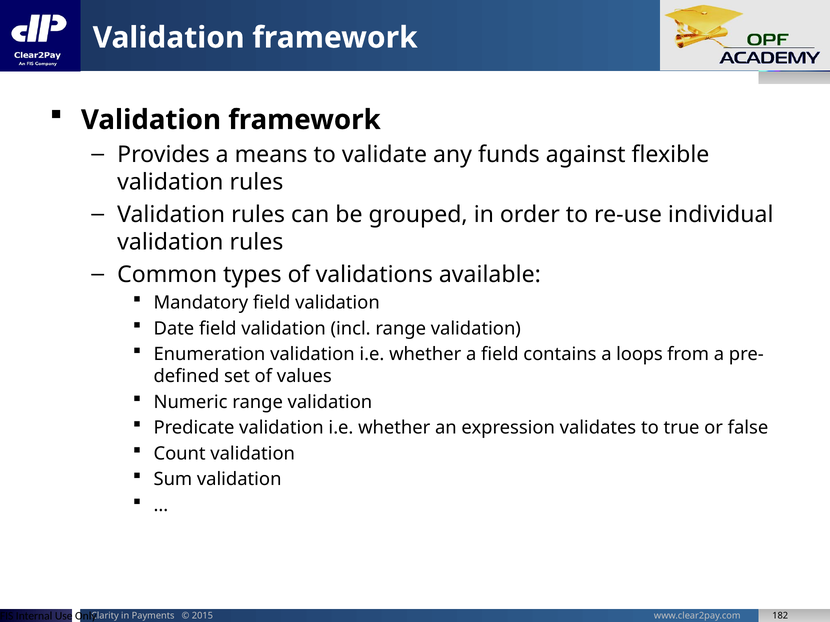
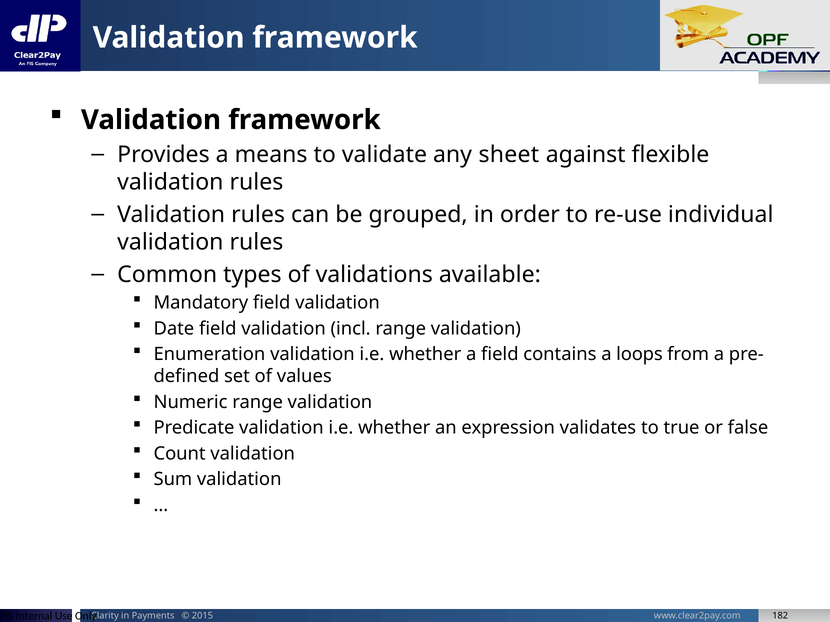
funds: funds -> sheet
